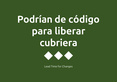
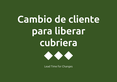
Podrían: Podrían -> Cambio
código: código -> cliente
